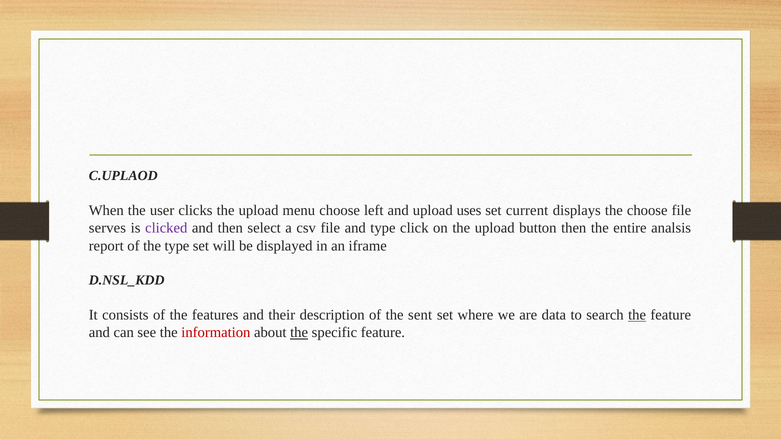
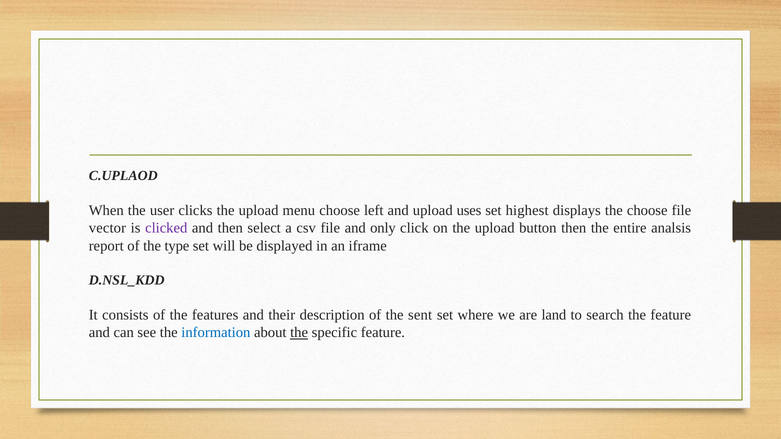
current: current -> highest
serves: serves -> vector
and type: type -> only
data: data -> land
the at (637, 315) underline: present -> none
information colour: red -> blue
